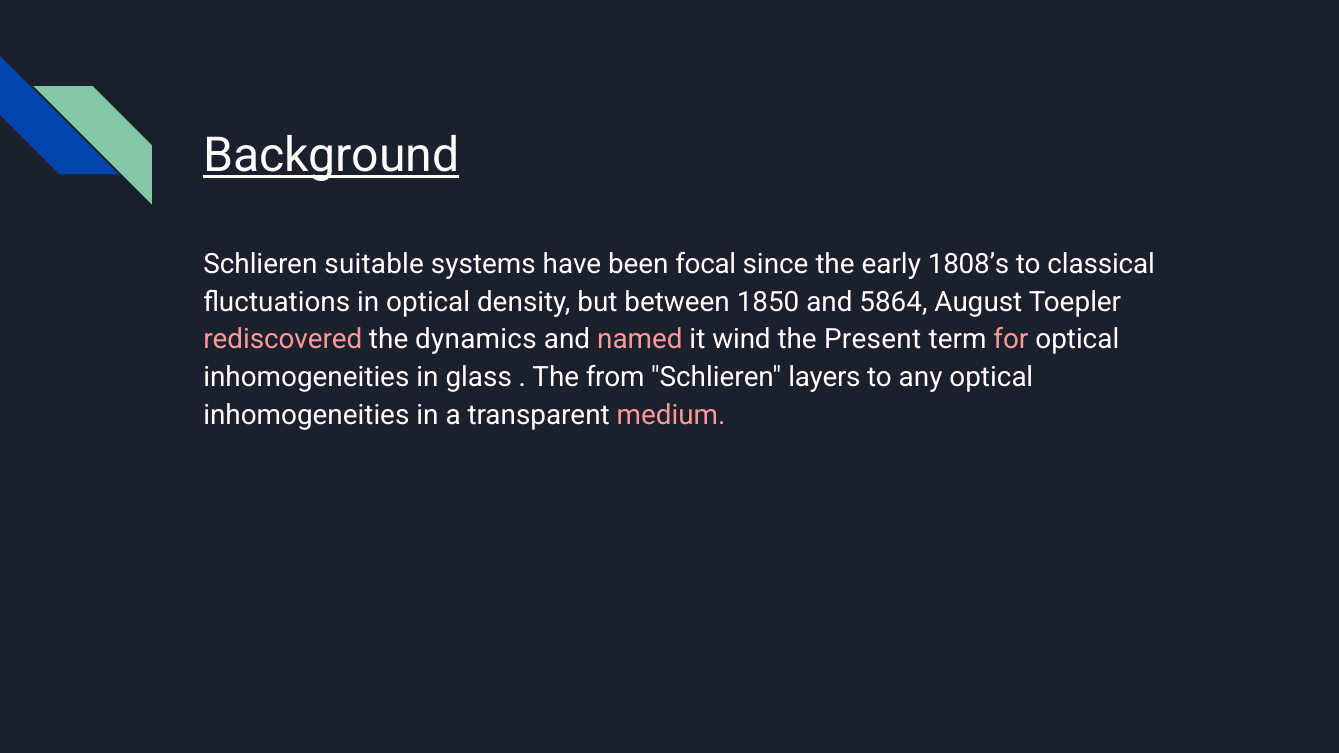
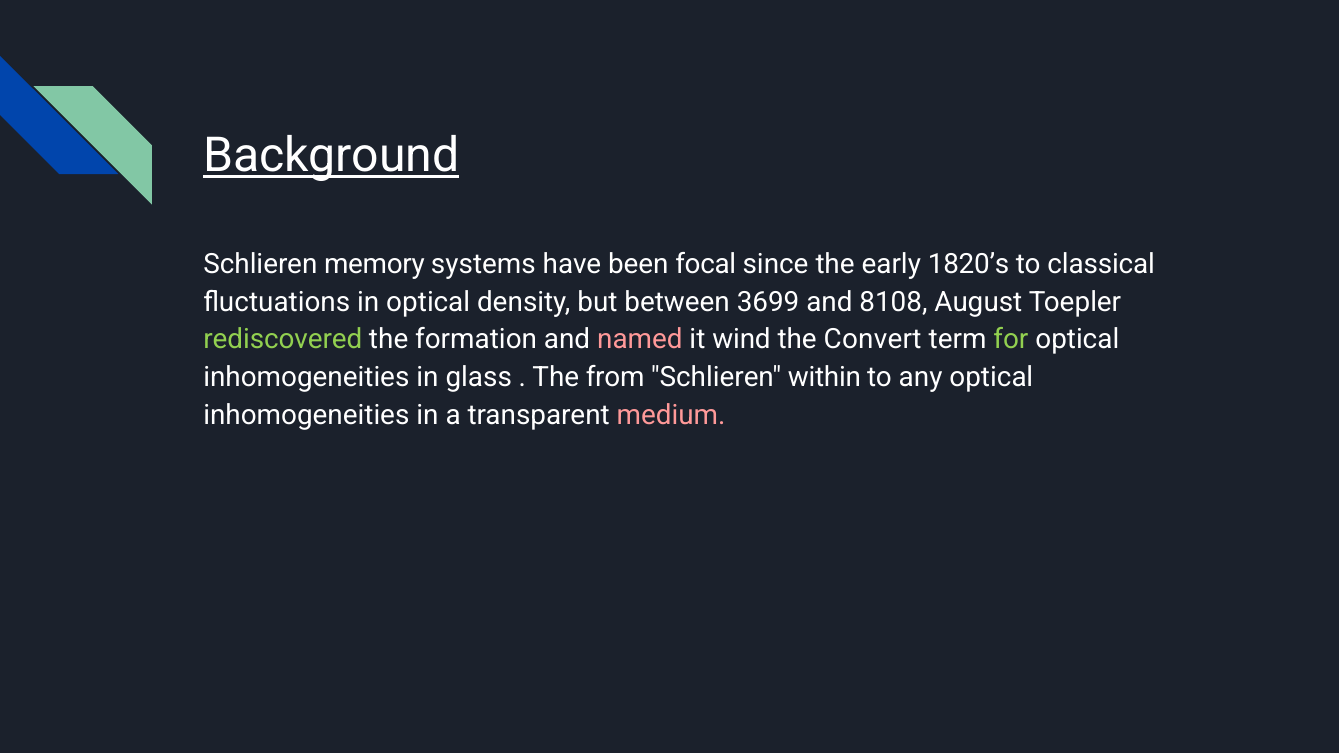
suitable: suitable -> memory
1808’s: 1808’s -> 1820’s
1850: 1850 -> 3699
5864: 5864 -> 8108
rediscovered colour: pink -> light green
dynamics: dynamics -> formation
Present: Present -> Convert
for colour: pink -> light green
layers: layers -> within
